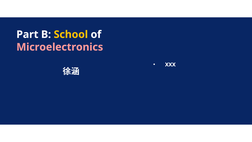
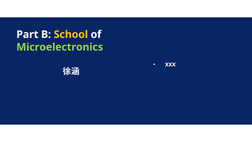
Microelectronics colour: pink -> light green
